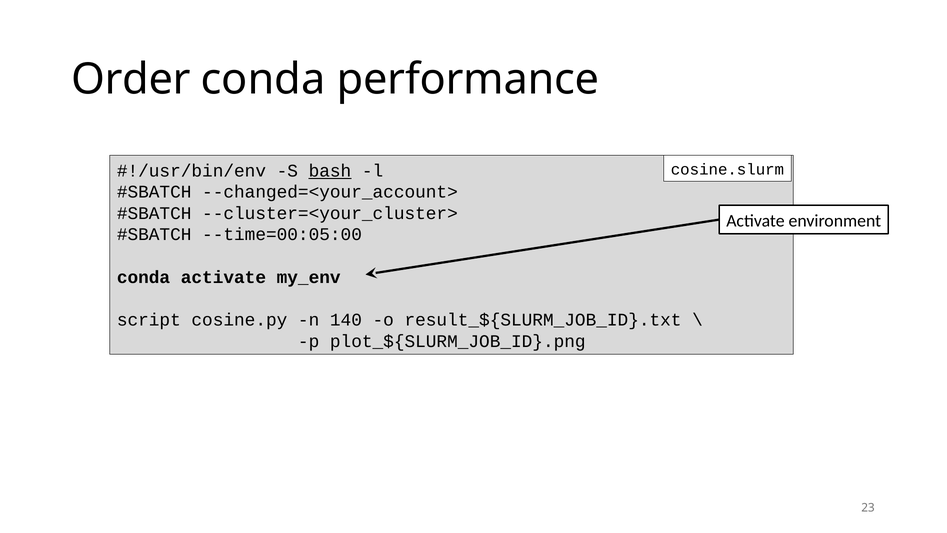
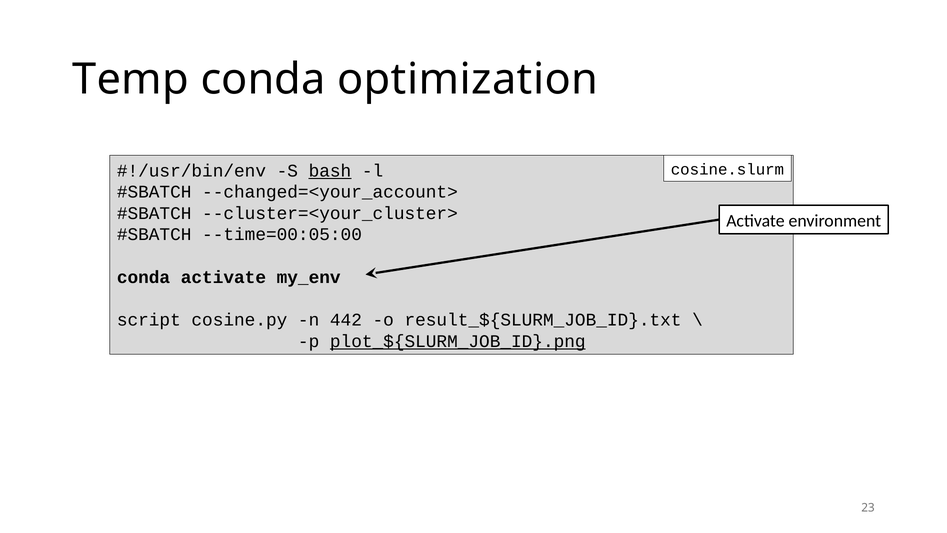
Order: Order -> Temp
performance: performance -> optimization
140: 140 -> 442
plot_${SLURM_JOB_ID}.png underline: none -> present
